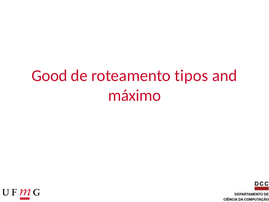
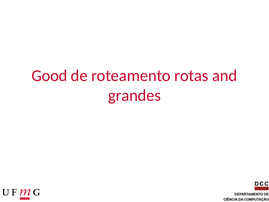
tipos: tipos -> rotas
máximo: máximo -> grandes
